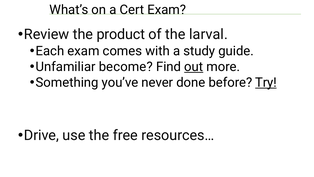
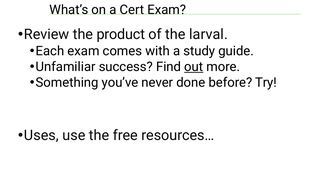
become: become -> success
Try underline: present -> none
Drive: Drive -> Uses
